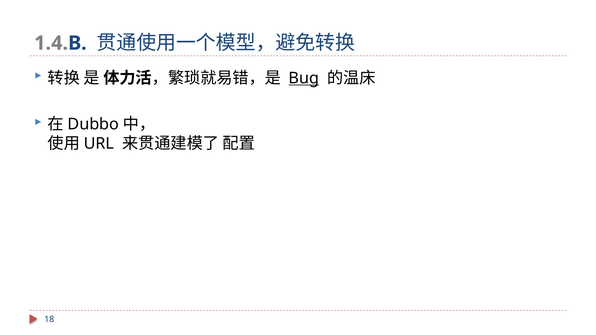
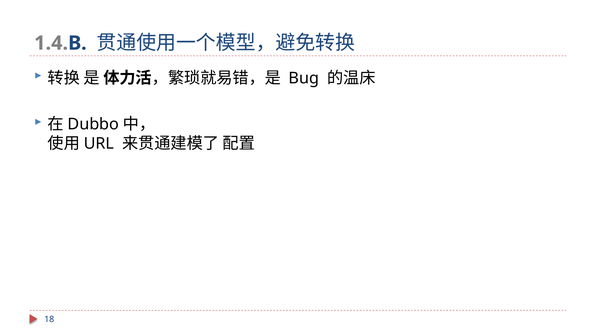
Bug underline: present -> none
